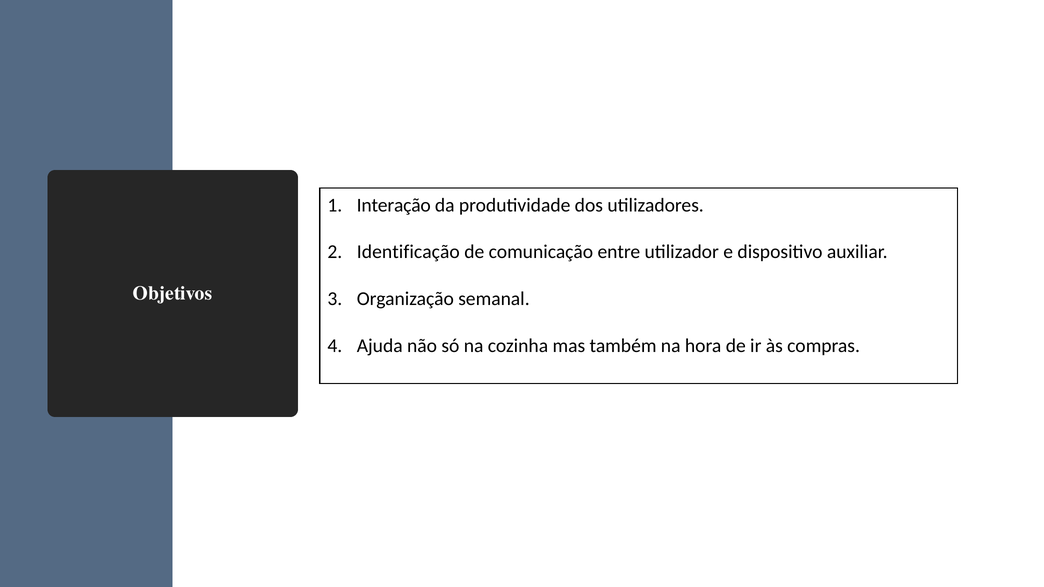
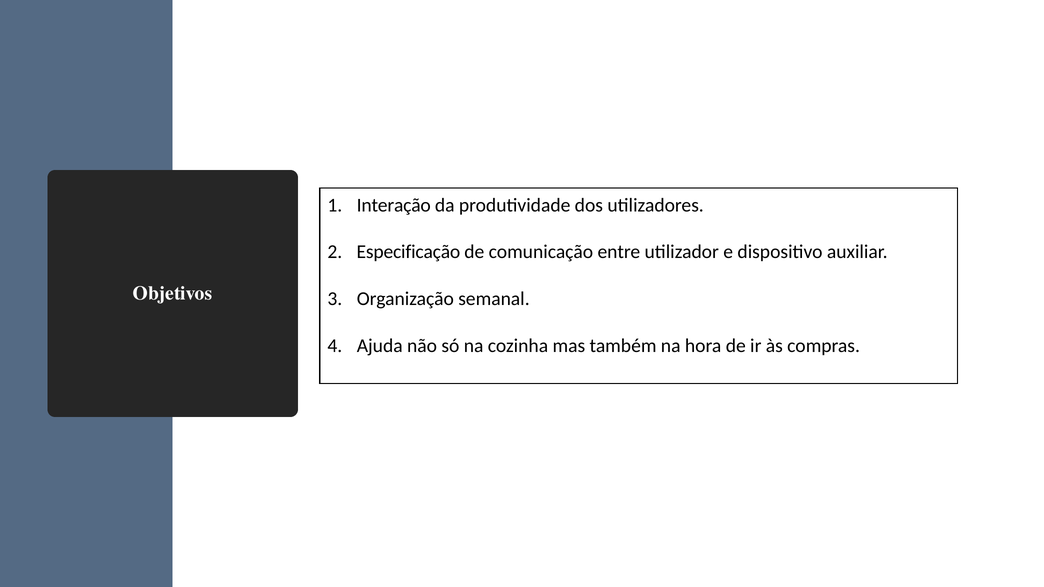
Identificação: Identificação -> Especificação
